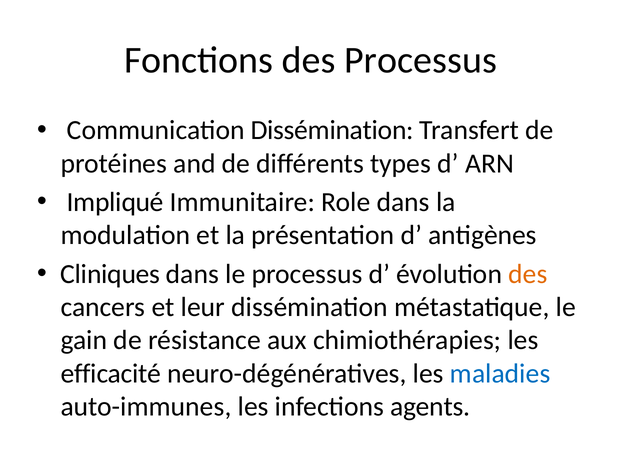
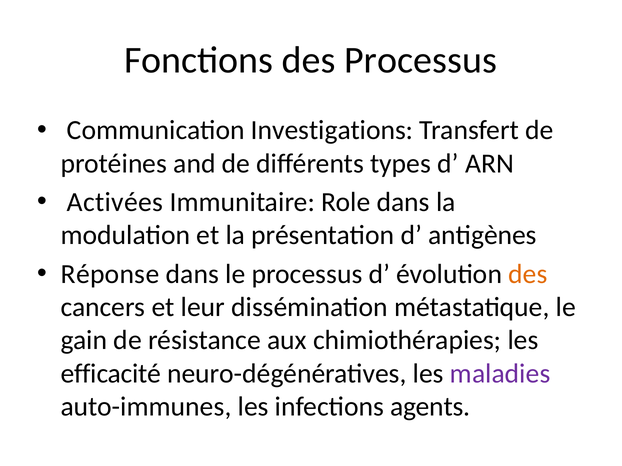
Communication Dissémination: Dissémination -> Investigations
Impliqué: Impliqué -> Activées
Cliniques: Cliniques -> Réponse
maladies colour: blue -> purple
